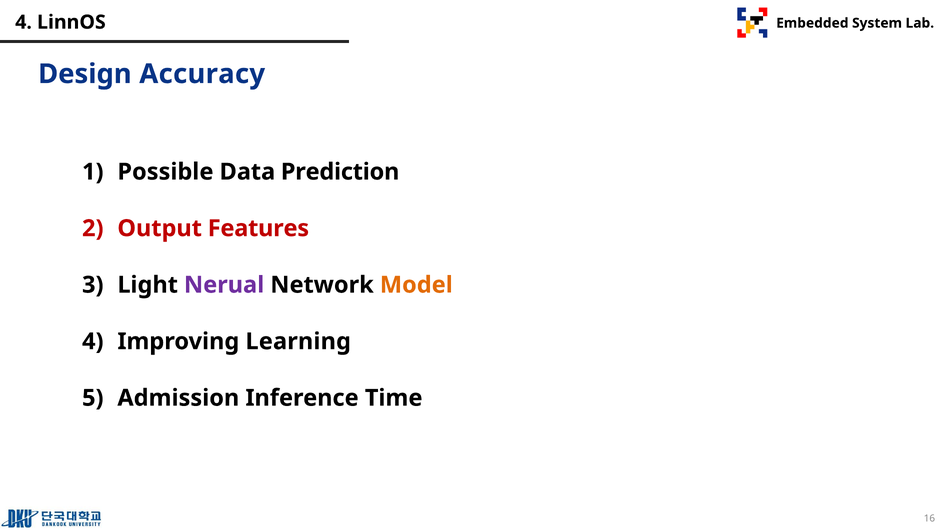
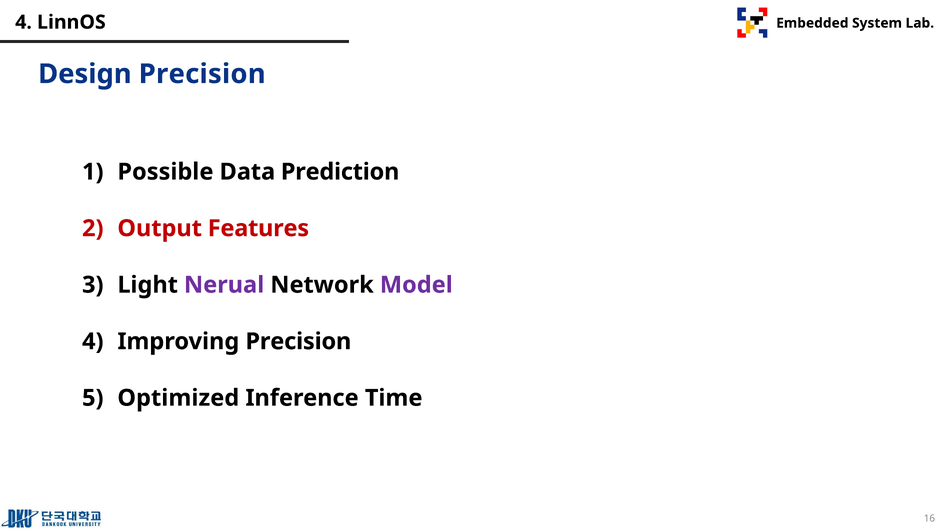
Design Accuracy: Accuracy -> Precision
Model colour: orange -> purple
Improving Learning: Learning -> Precision
Admission: Admission -> Optimized
